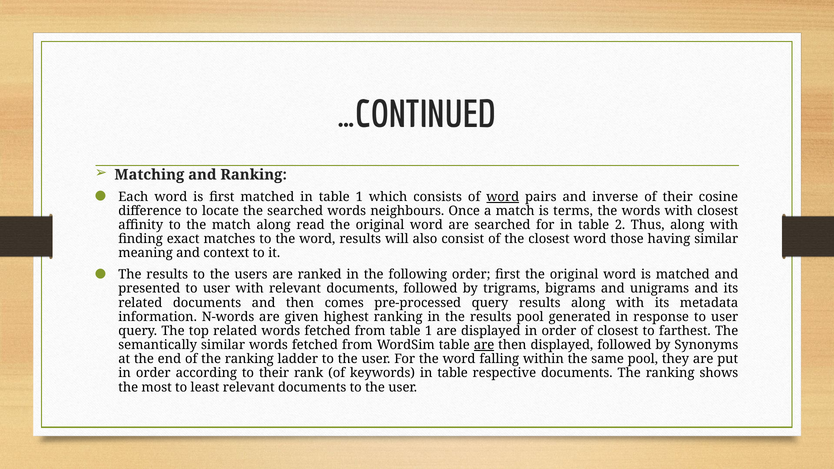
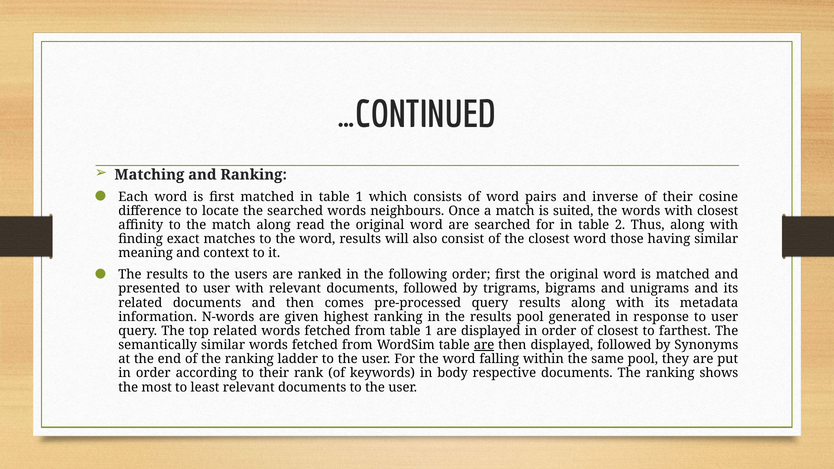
word at (503, 197) underline: present -> none
terms: terms -> suited
keywords in table: table -> body
